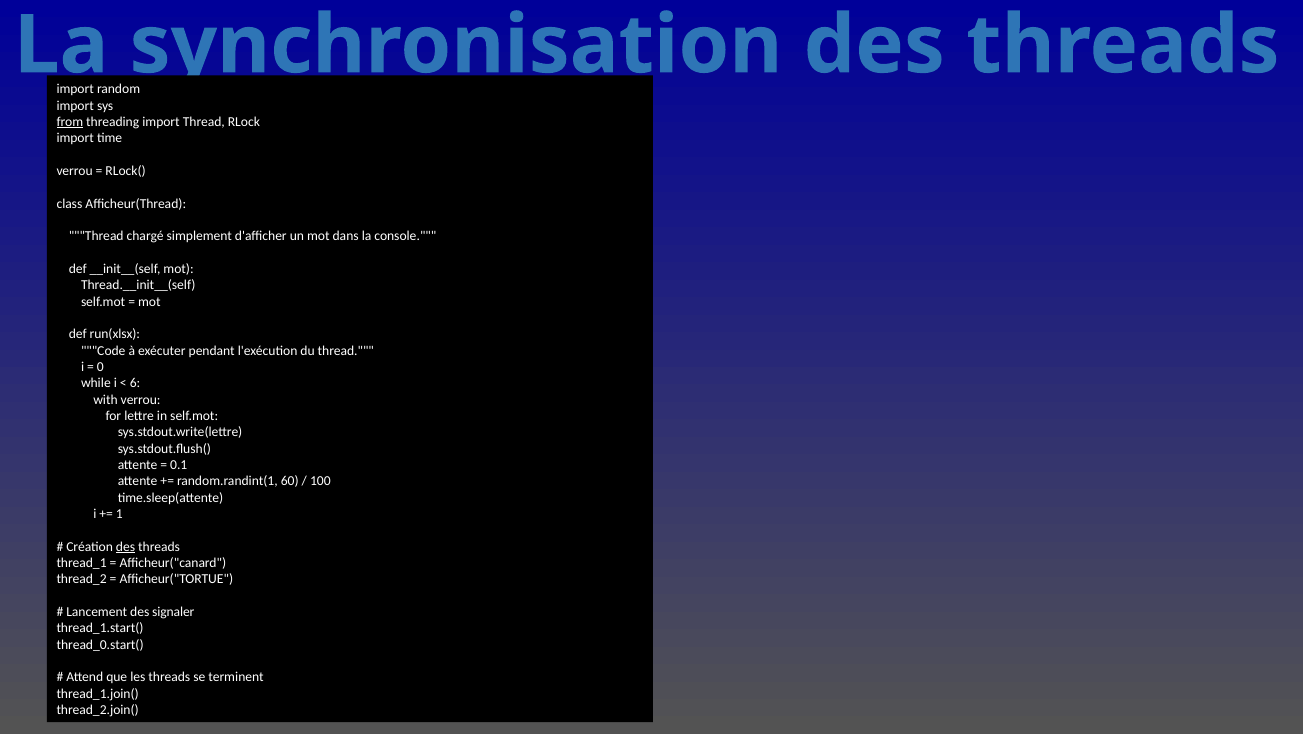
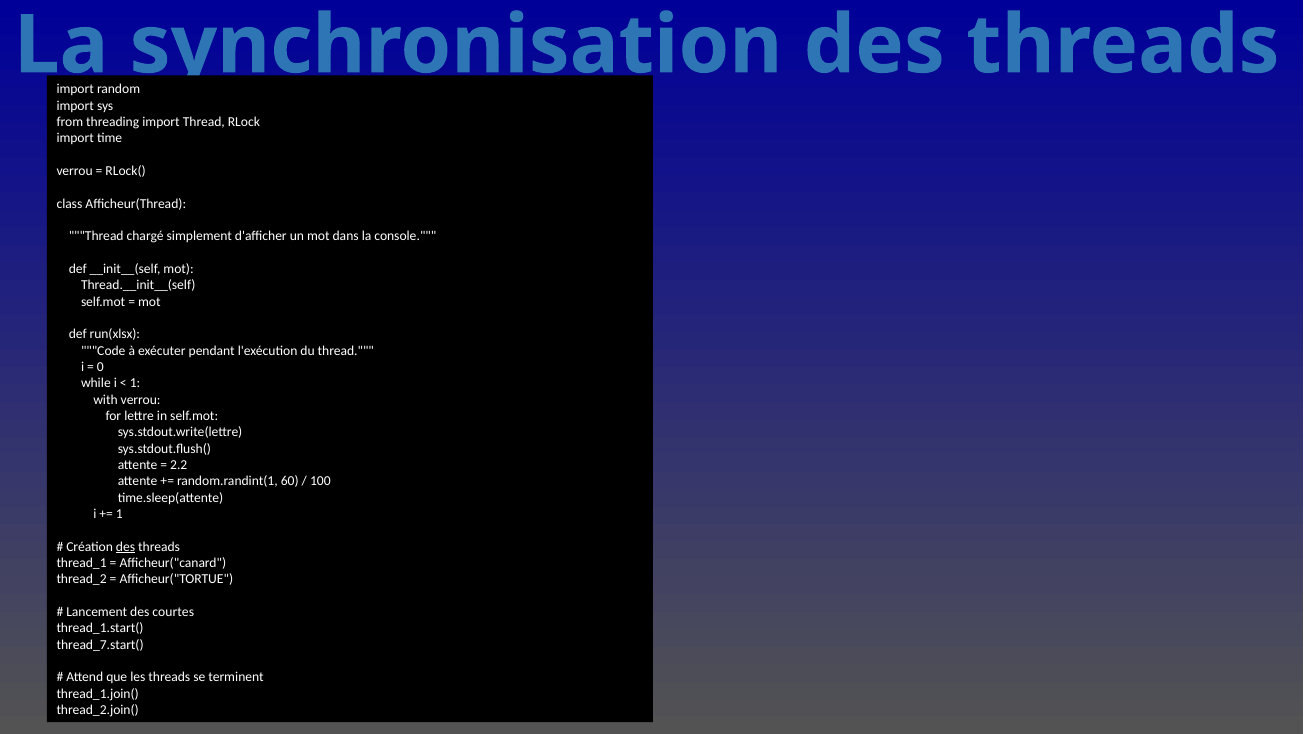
from underline: present -> none
6 at (135, 384): 6 -> 1
0.1: 0.1 -> 2.2
signaler: signaler -> courtes
thread_0.start(: thread_0.start( -> thread_7.start(
